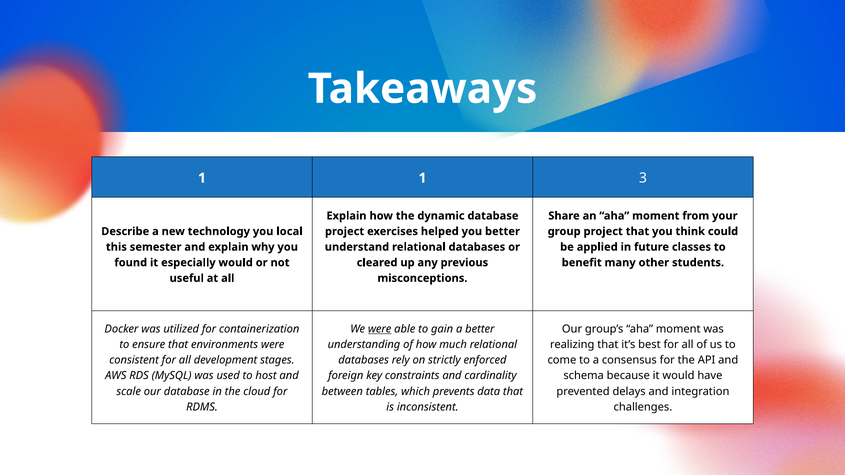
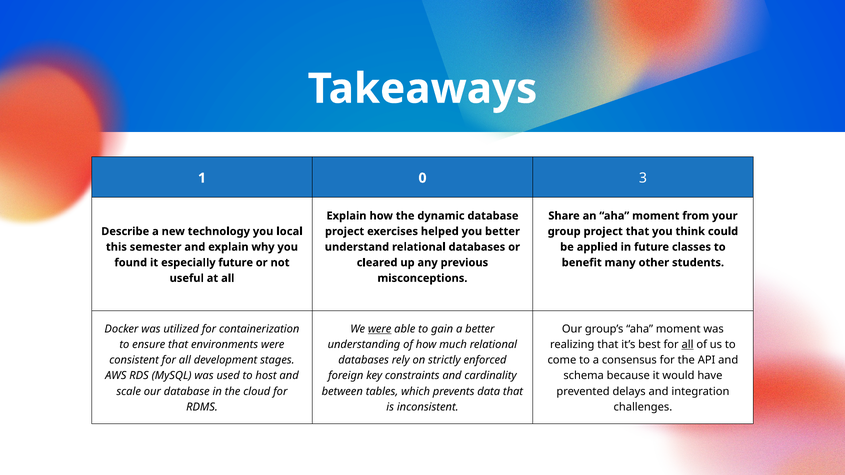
1 1: 1 -> 0
especially would: would -> future
all at (688, 345) underline: none -> present
